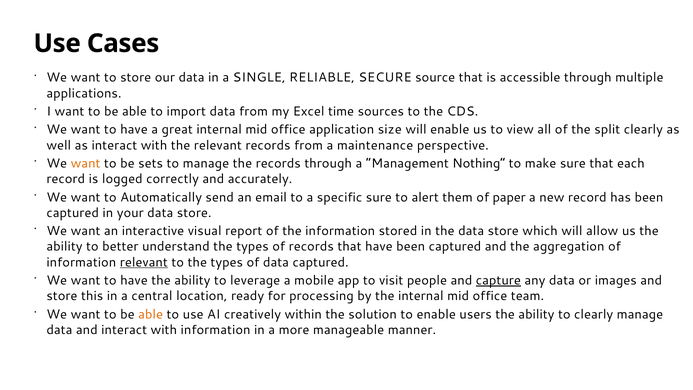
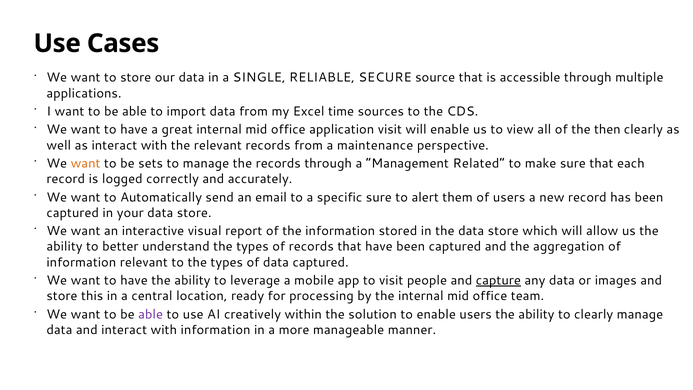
application size: size -> visit
split: split -> then
Nothing: Nothing -> Related
of paper: paper -> users
relevant at (144, 262) underline: present -> none
able at (151, 314) colour: orange -> purple
